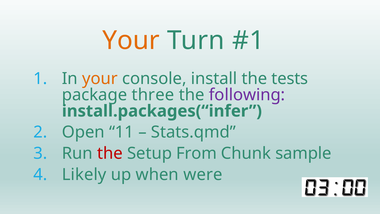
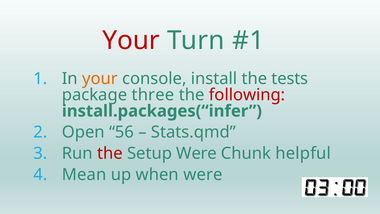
Your at (131, 41) colour: orange -> red
following colour: purple -> red
11: 11 -> 56
Setup From: From -> Were
sample: sample -> helpful
Likely: Likely -> Mean
